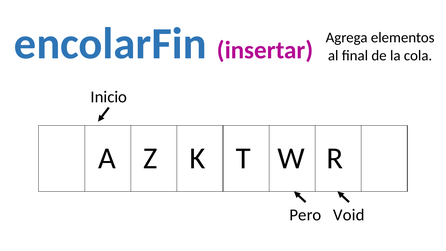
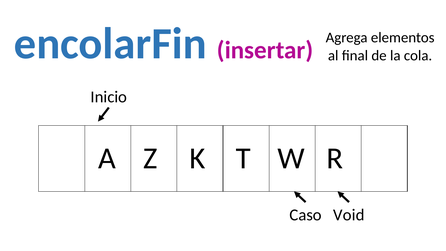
Pero: Pero -> Caso
